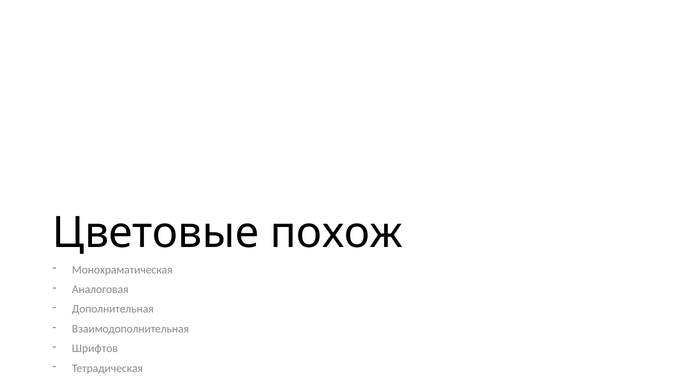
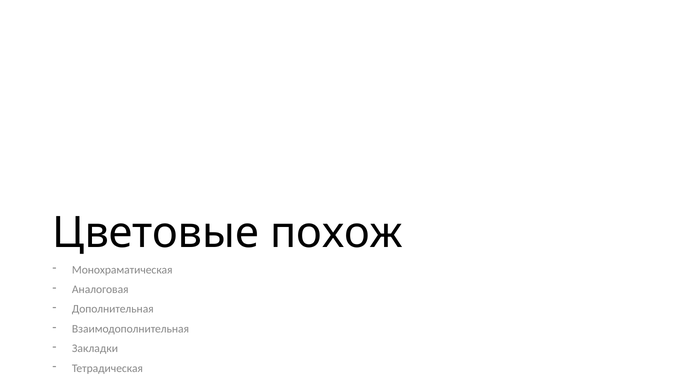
Шрифтов: Шрифтов -> Закладки
